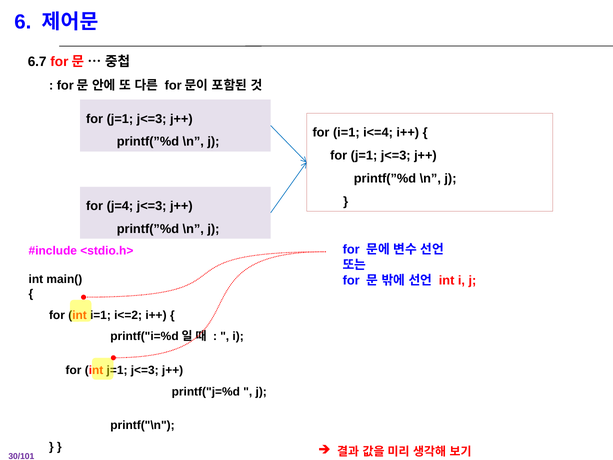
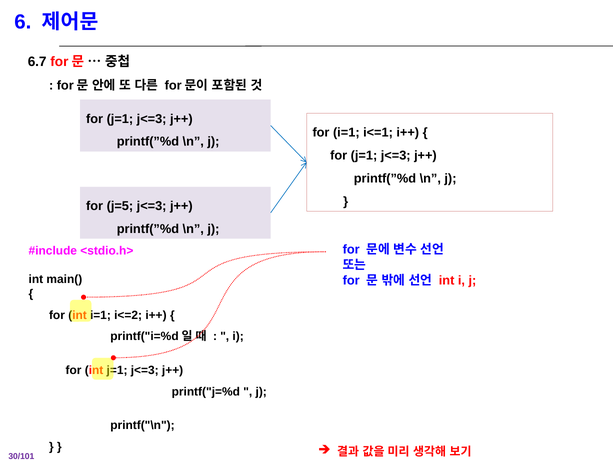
i<=4: i<=4 -> i<=1
j=4: j=4 -> j=5
